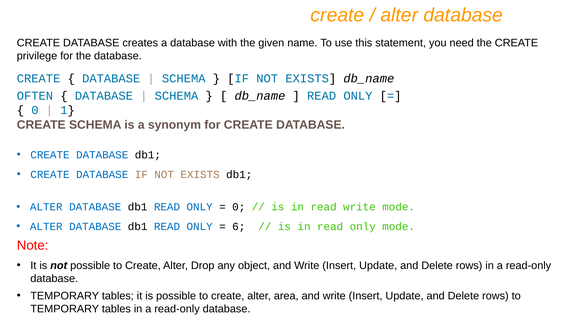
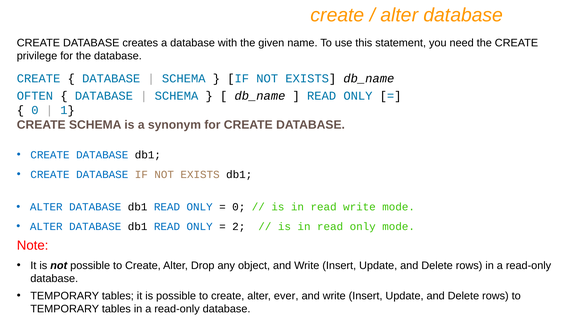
6: 6 -> 2
area: area -> ever
